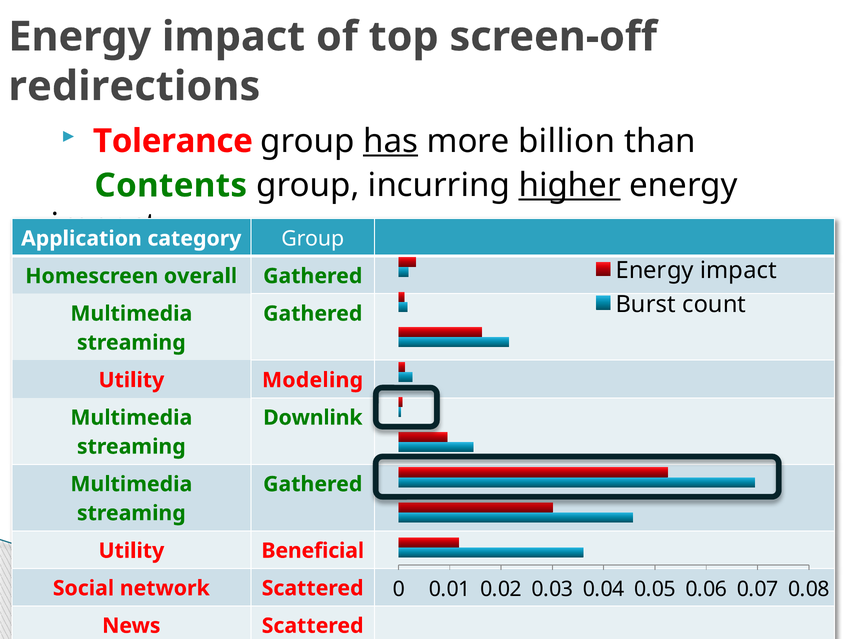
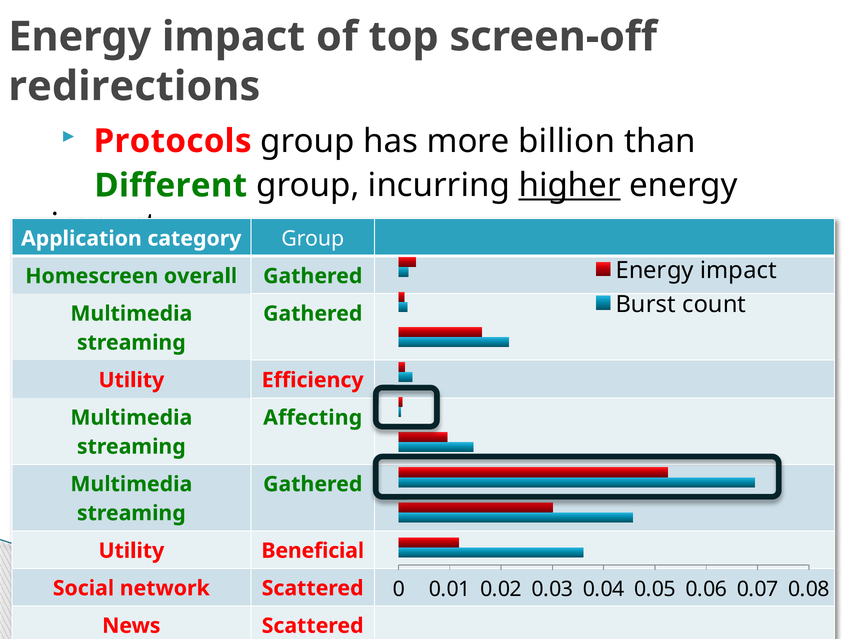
Tolerance: Tolerance -> Protocols
has underline: present -> none
Contents: Contents -> Different
Modeling: Modeling -> Efficiency
Downlink: Downlink -> Affecting
